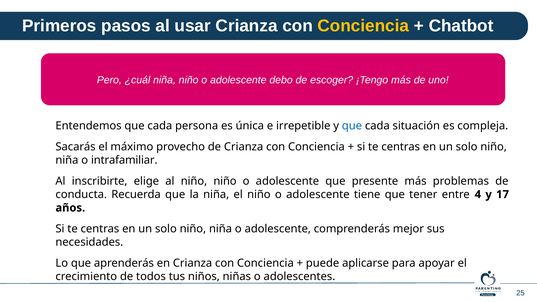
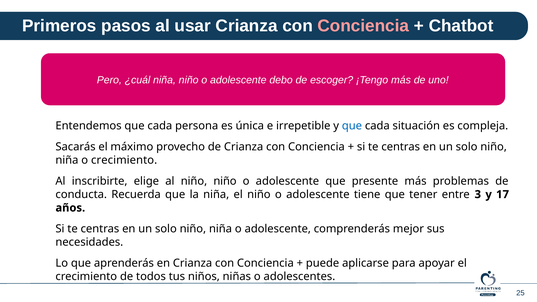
Conciencia at (363, 26) colour: yellow -> pink
o intrafamiliar: intrafamiliar -> crecimiento
4: 4 -> 3
